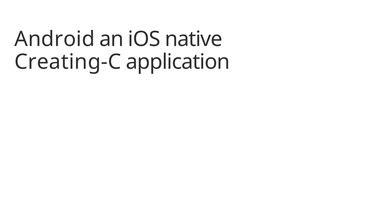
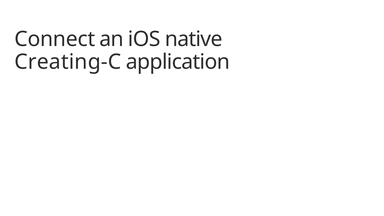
Android: Android -> Connect
